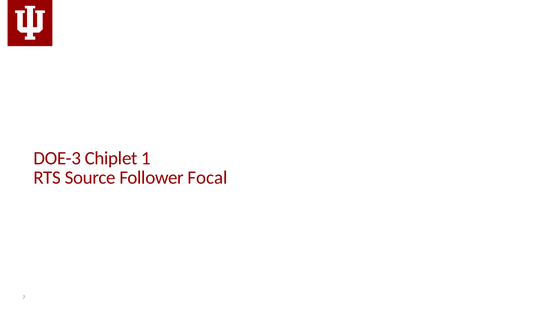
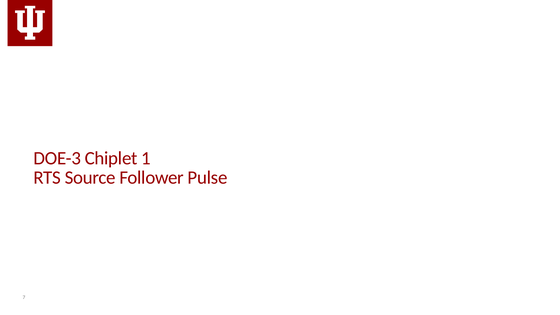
Focal: Focal -> Pulse
